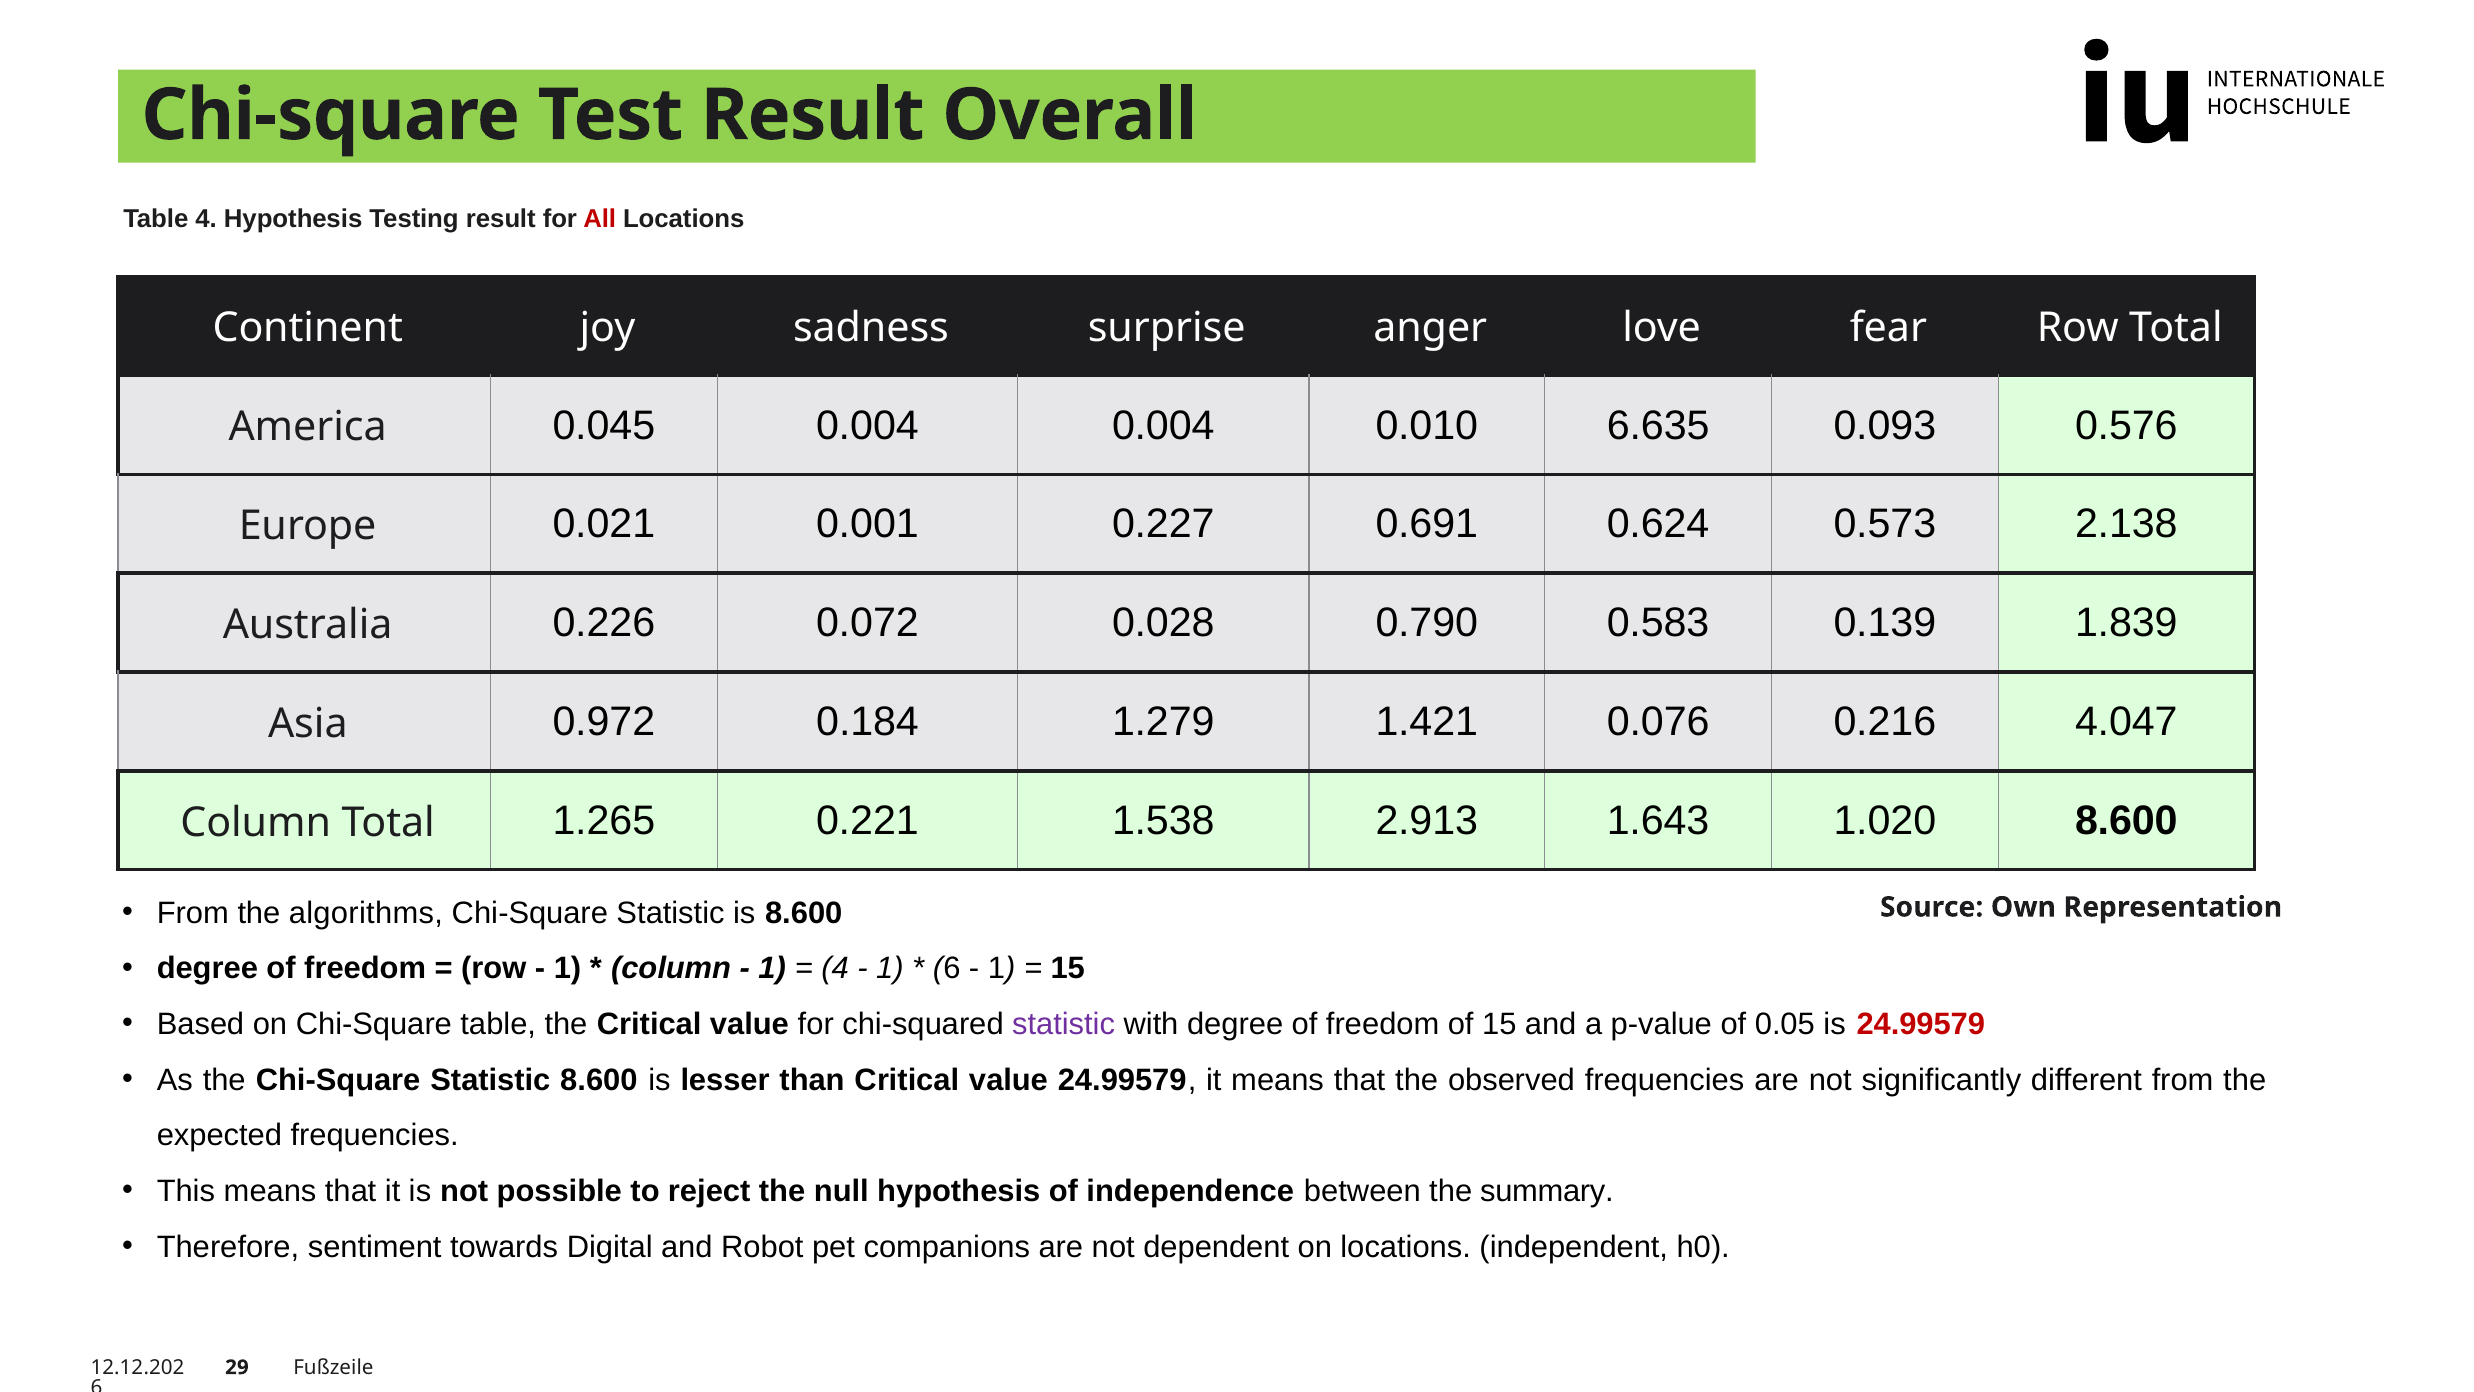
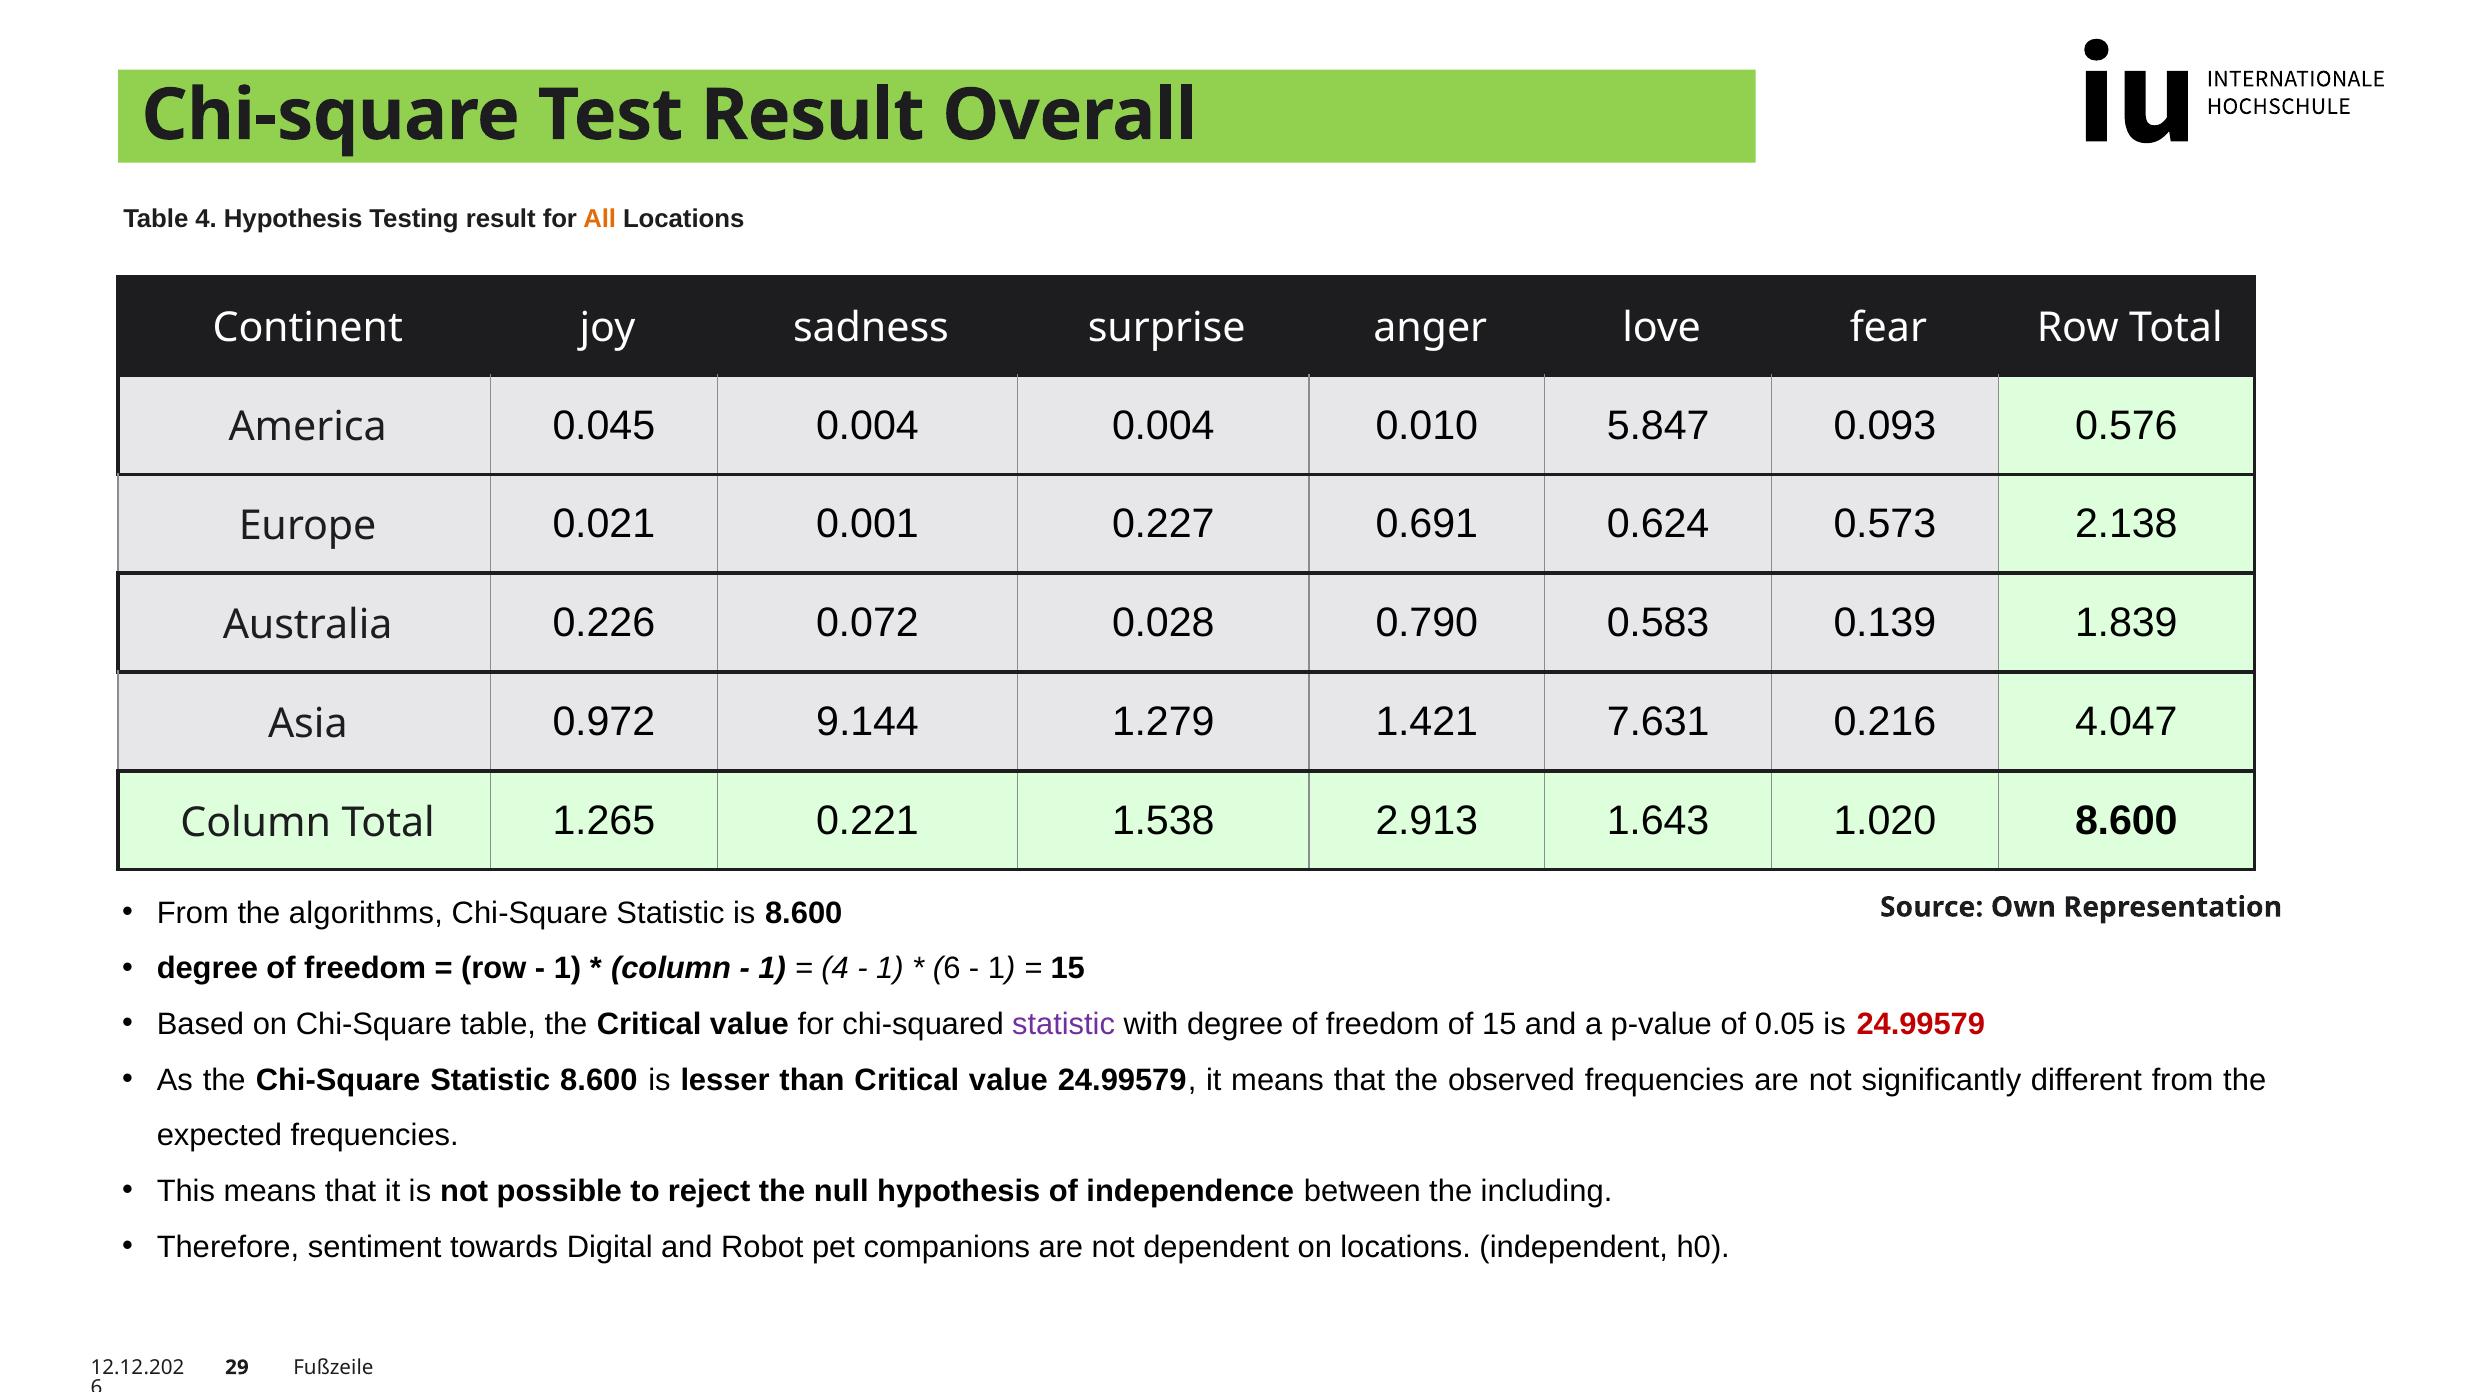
All colour: red -> orange
6.635: 6.635 -> 5.847
0.184: 0.184 -> 9.144
0.076: 0.076 -> 7.631
summary: summary -> including
